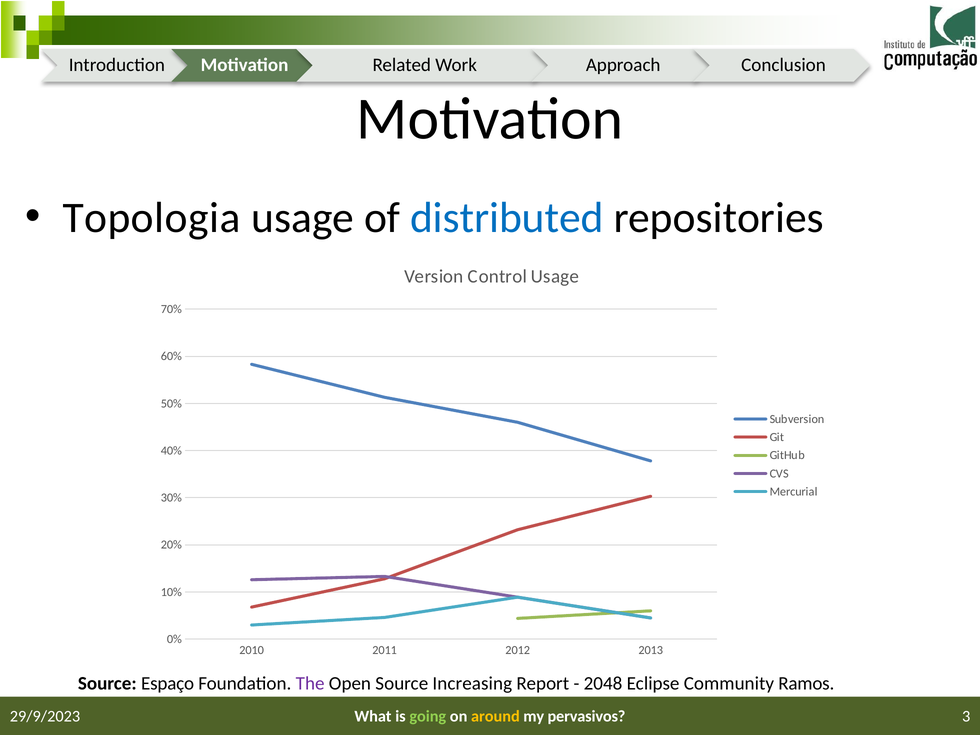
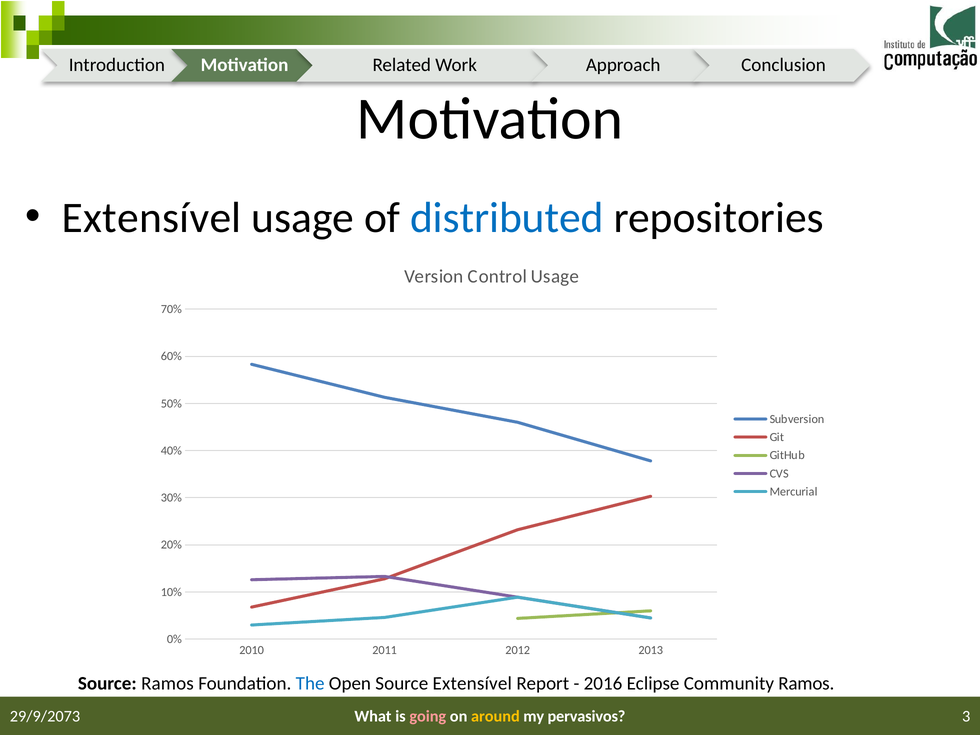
Topologia at (152, 218): Topologia -> Extensível
Source Espaço: Espaço -> Ramos
The colour: purple -> blue
Source Increasing: Increasing -> Extensível
2048: 2048 -> 2016
29/9/2023: 29/9/2023 -> 29/9/2073
going colour: light green -> pink
